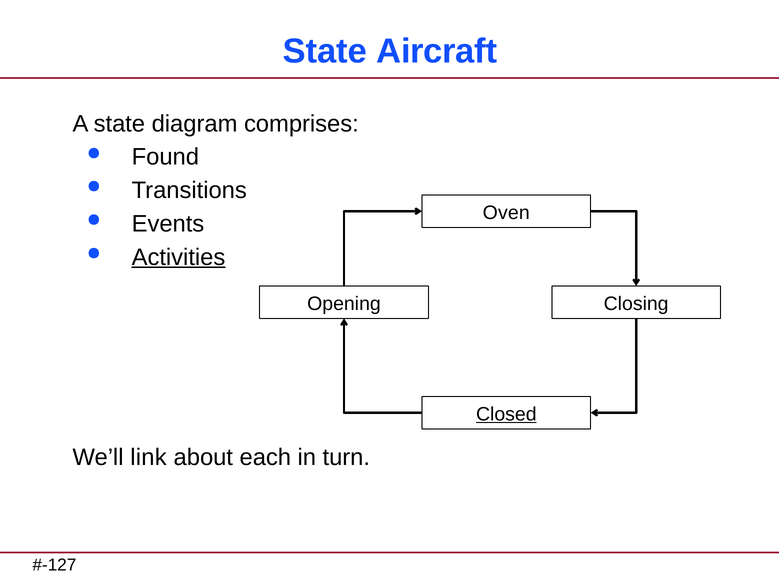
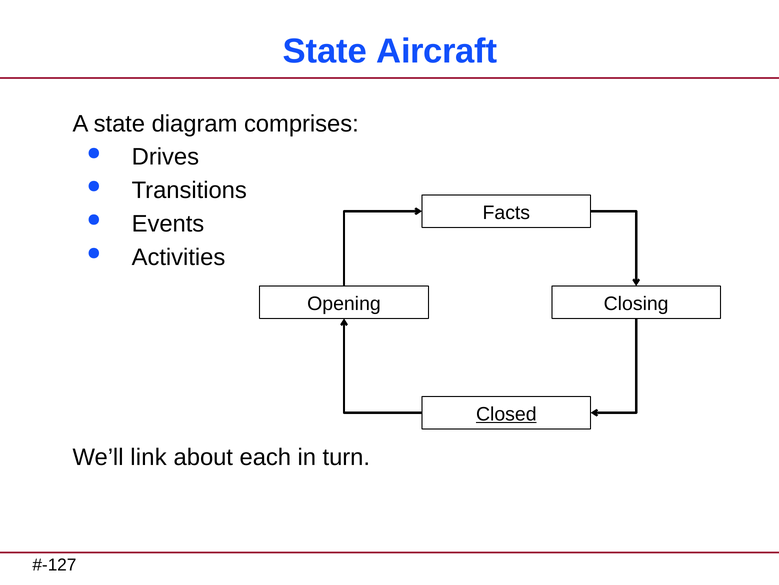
Found: Found -> Drives
Oven: Oven -> Facts
Activities underline: present -> none
